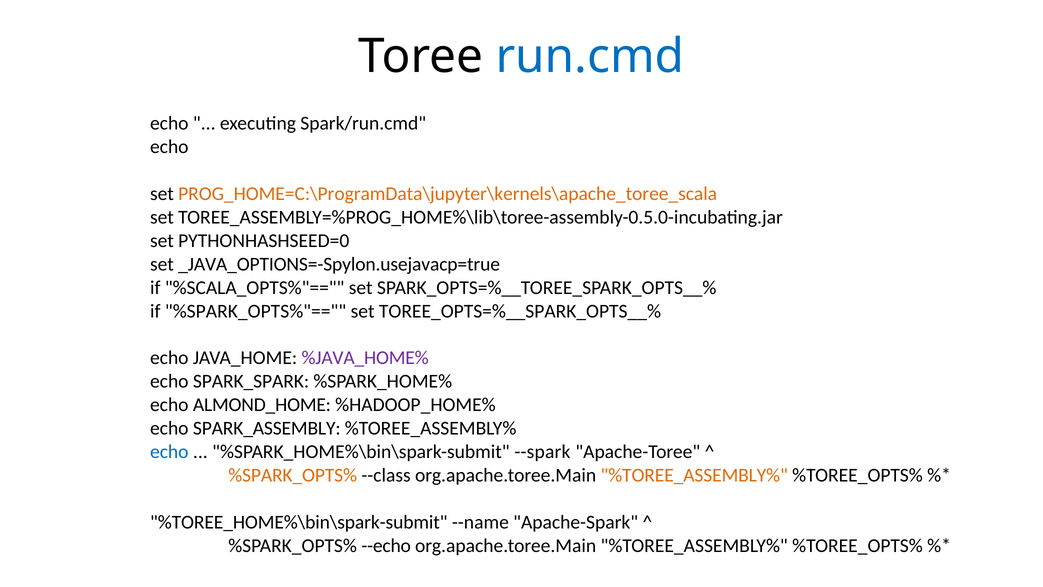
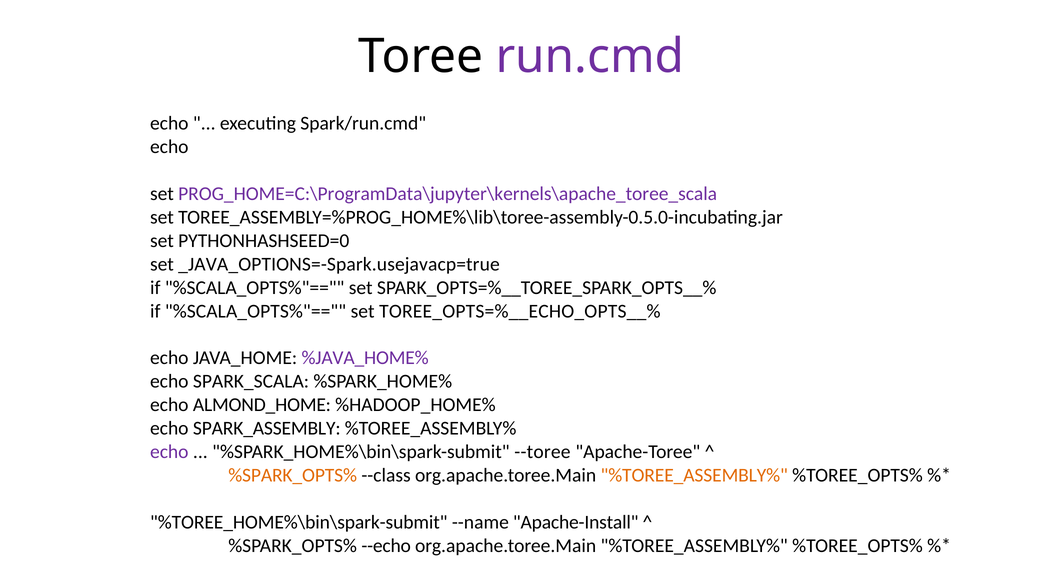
run.cmd colour: blue -> purple
PROG_HOME=C:\ProgramData\jupyter\kernels\apache_toree_scala colour: orange -> purple
_JAVA_OPTIONS=-Spylon.usejavacp=true: _JAVA_OPTIONS=-Spylon.usejavacp=true -> _JAVA_OPTIONS=-Spark.usejavacp=true
%SPARK_OPTS%"== at (256, 311): %SPARK_OPTS%"== -> %SCALA_OPTS%"==
TOREE_OPTS=%__SPARK_OPTS__%: TOREE_OPTS=%__SPARK_OPTS__% -> TOREE_OPTS=%__ECHO_OPTS__%
SPARK_SPARK: SPARK_SPARK -> SPARK_SCALA
echo at (169, 452) colour: blue -> purple
--spark: --spark -> --toree
Apache-Spark: Apache-Spark -> Apache-Install
